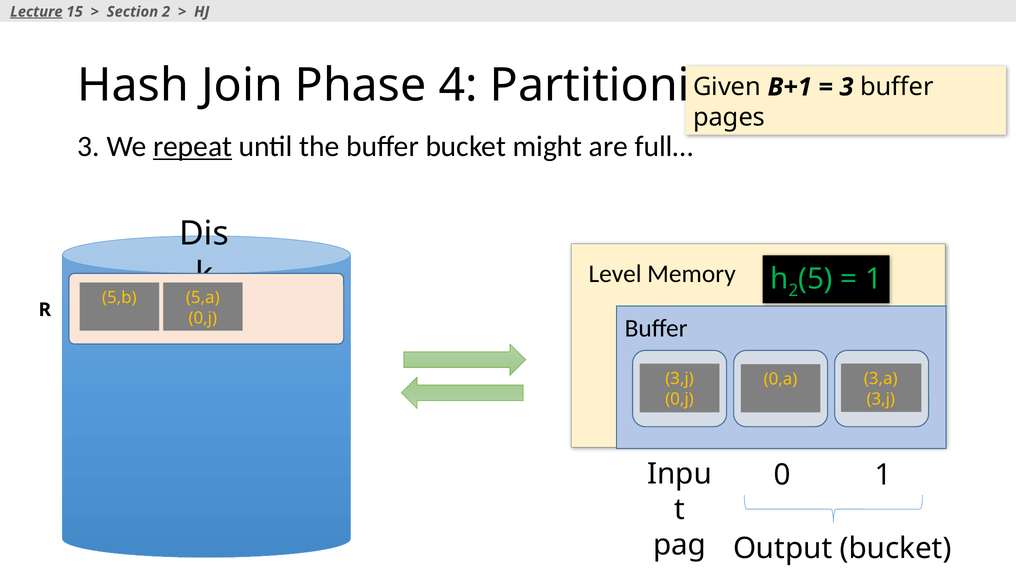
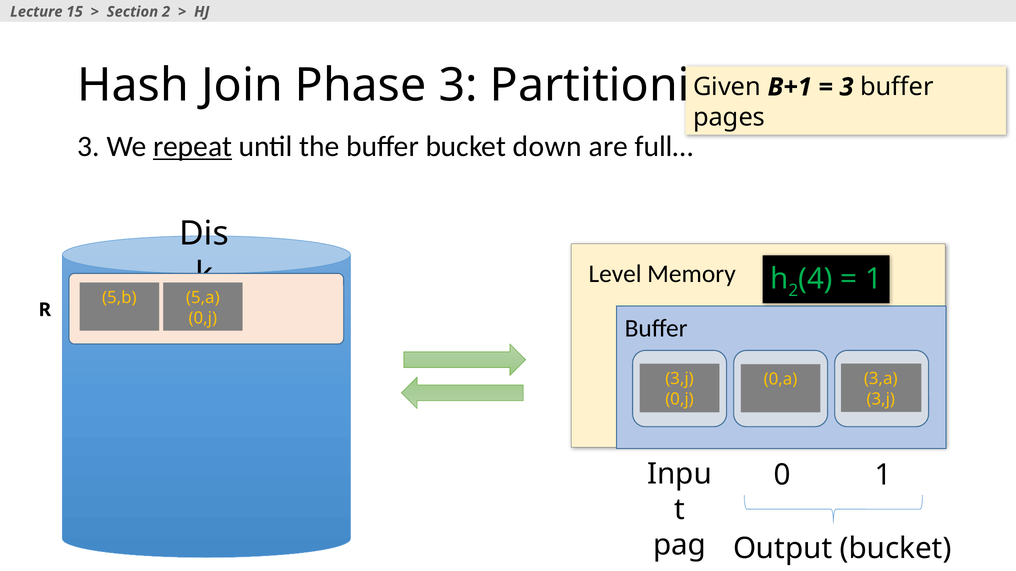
Lecture underline: present -> none
Phase 4: 4 -> 3
might: might -> down
5: 5 -> 4
